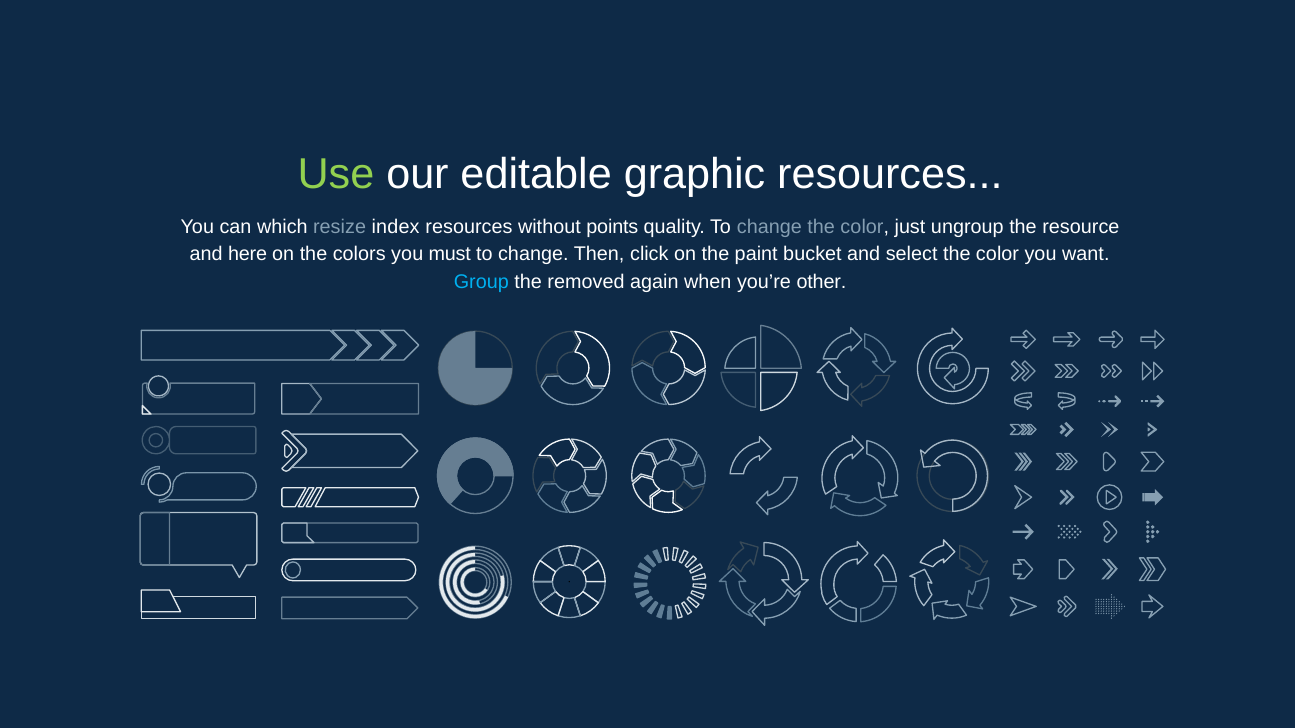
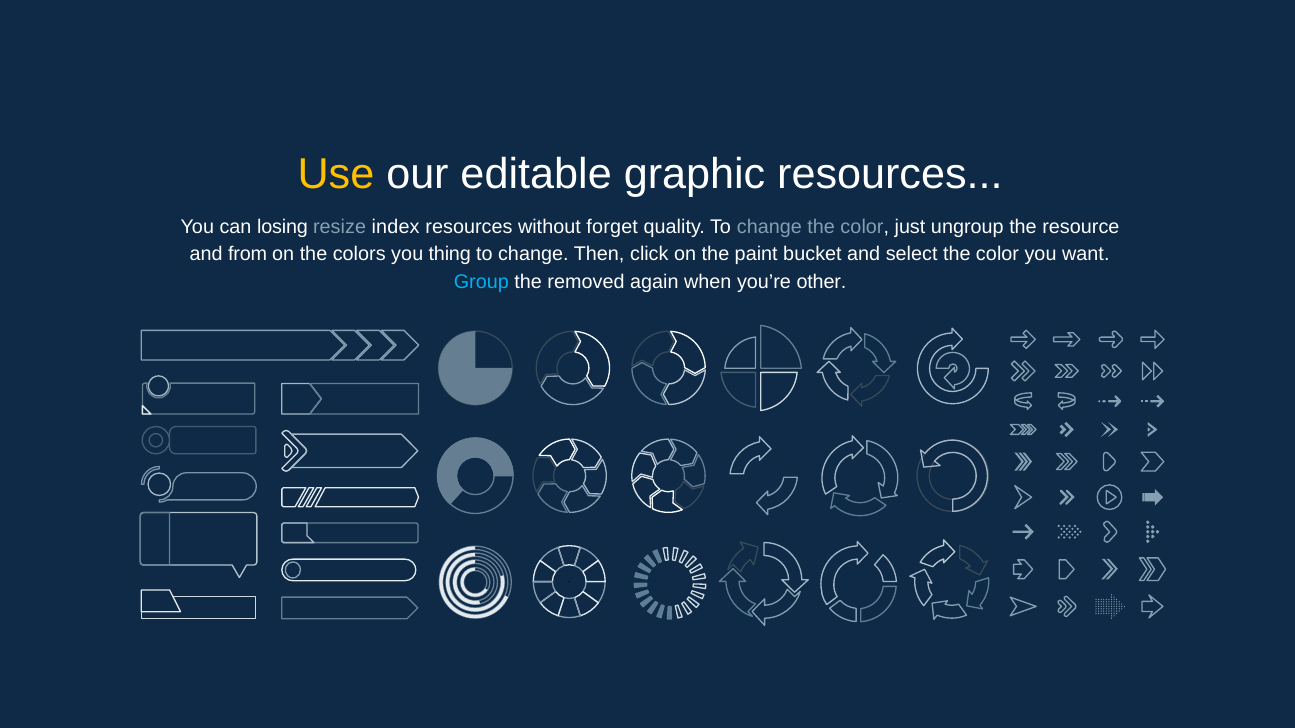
Use colour: light green -> yellow
which: which -> losing
points: points -> forget
here: here -> from
must: must -> thing
